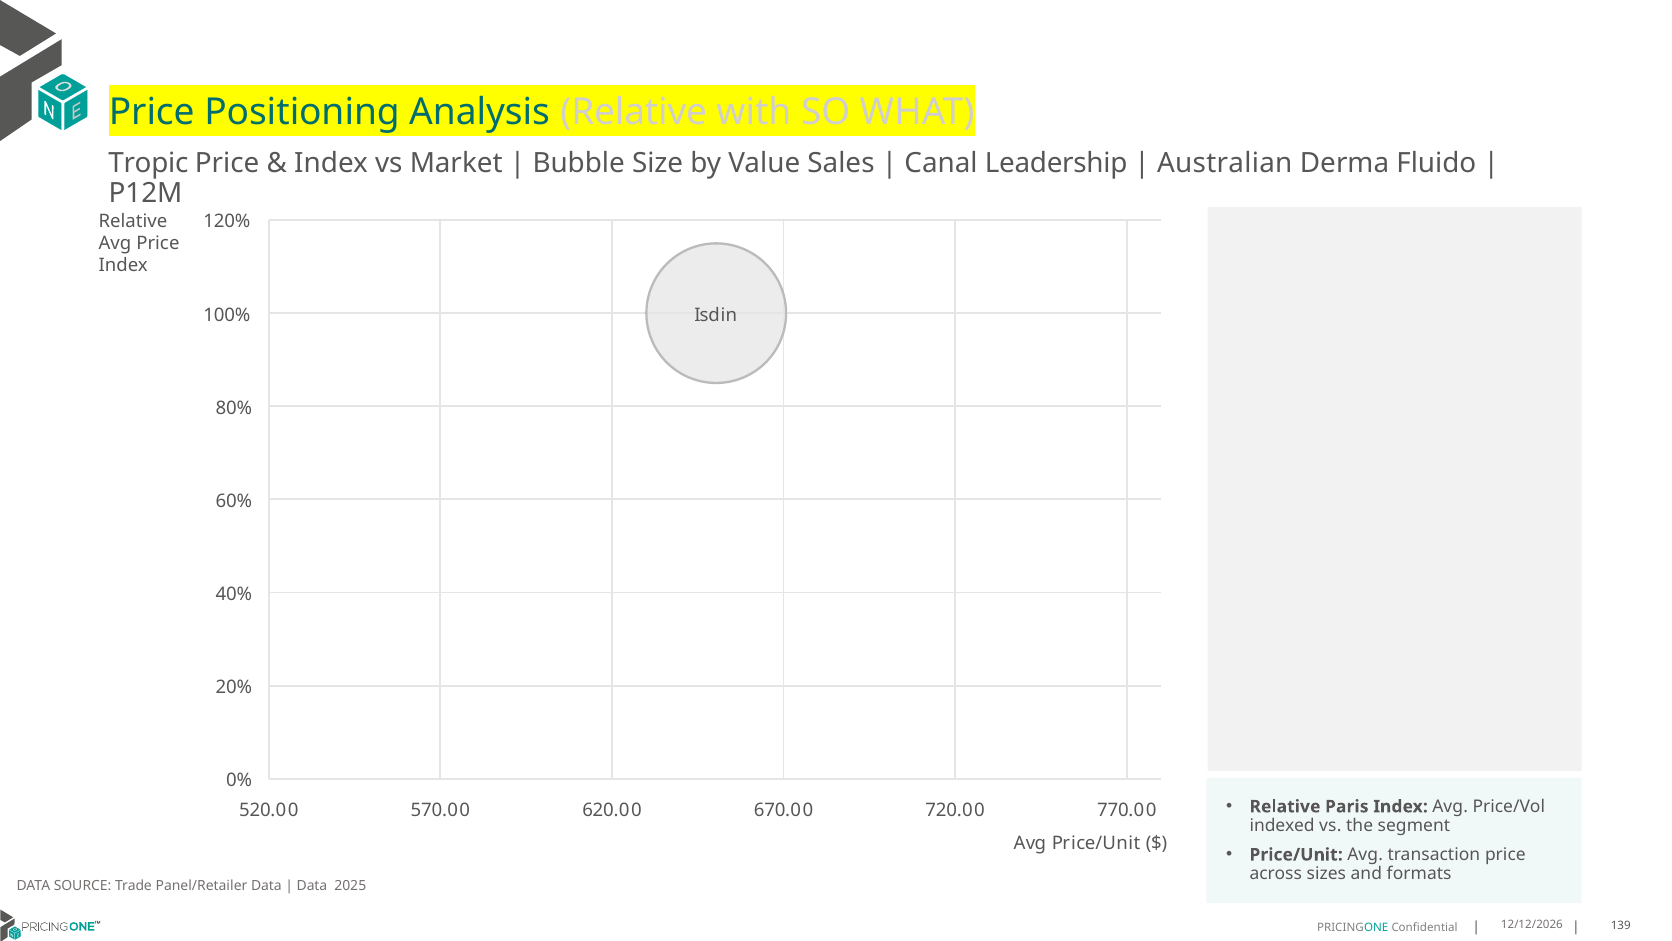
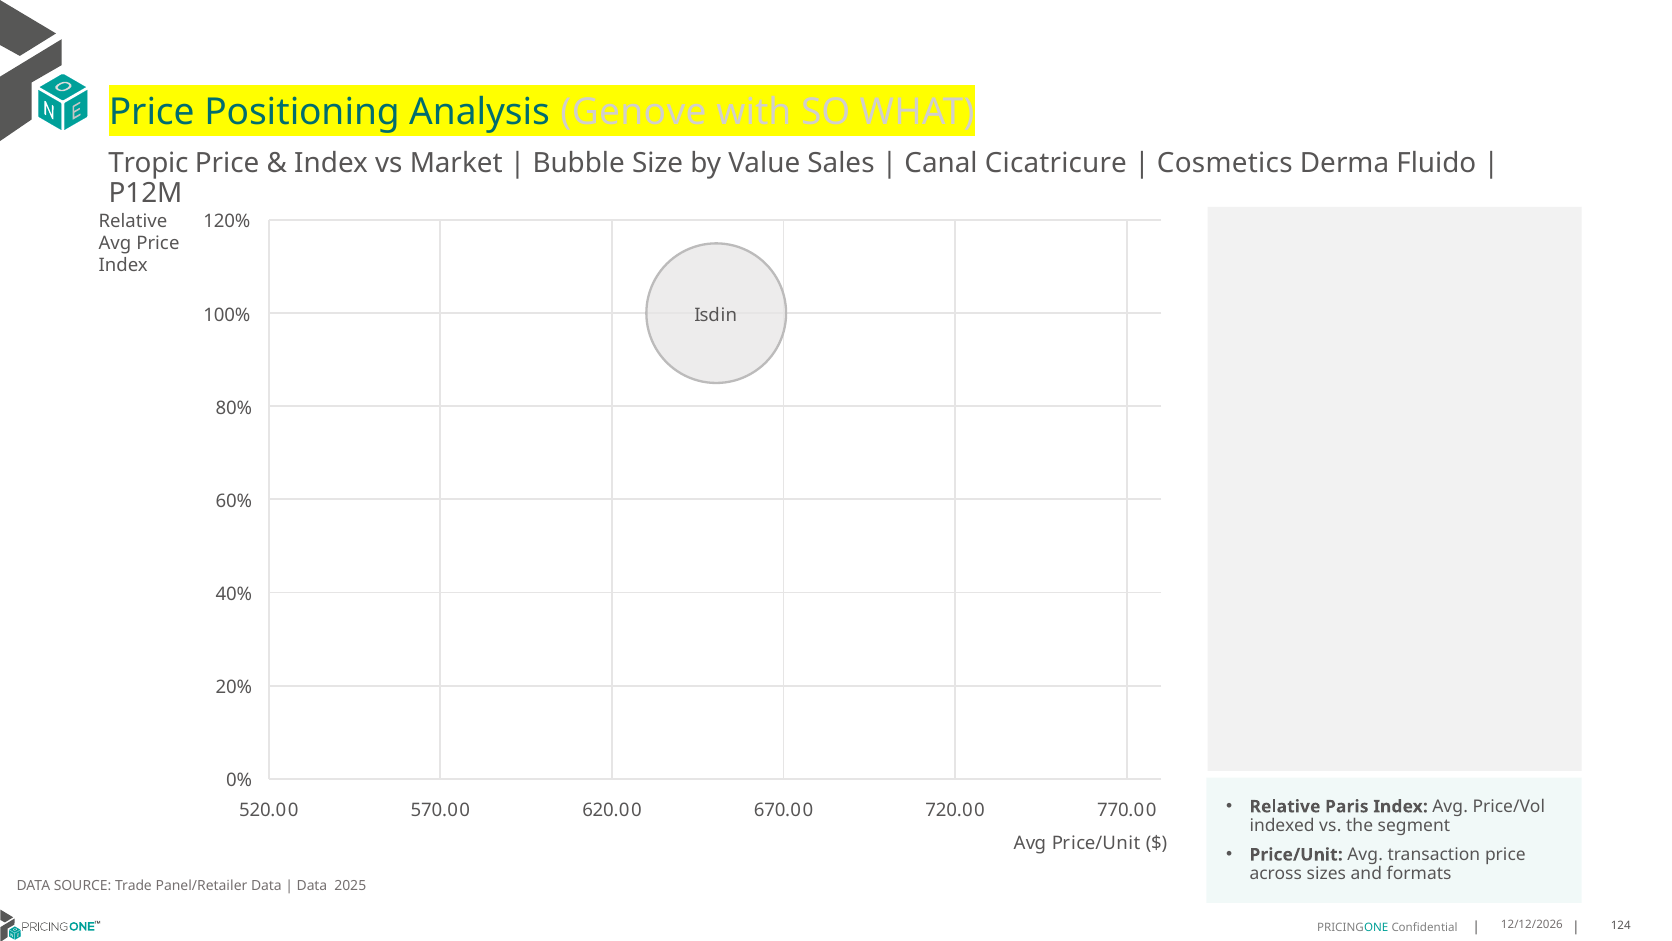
Analysis Relative: Relative -> Genove
Leadership: Leadership -> Cicatricure
Australian: Australian -> Cosmetics
139: 139 -> 124
